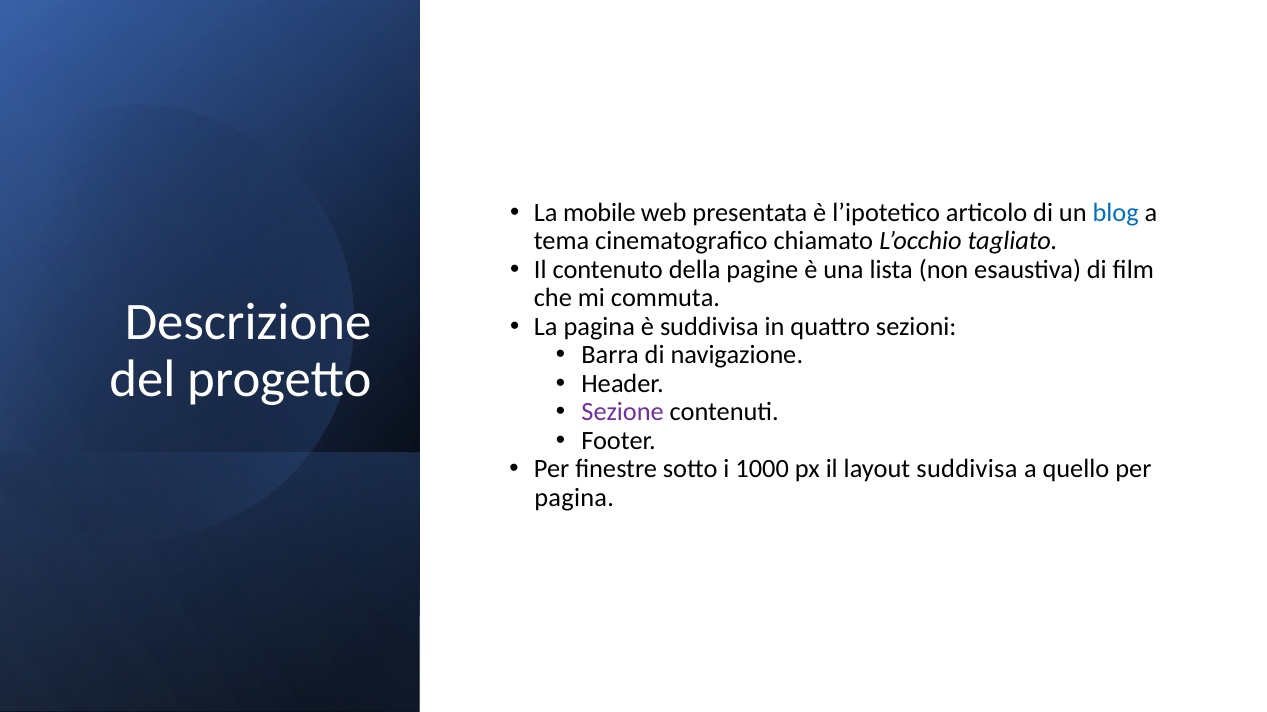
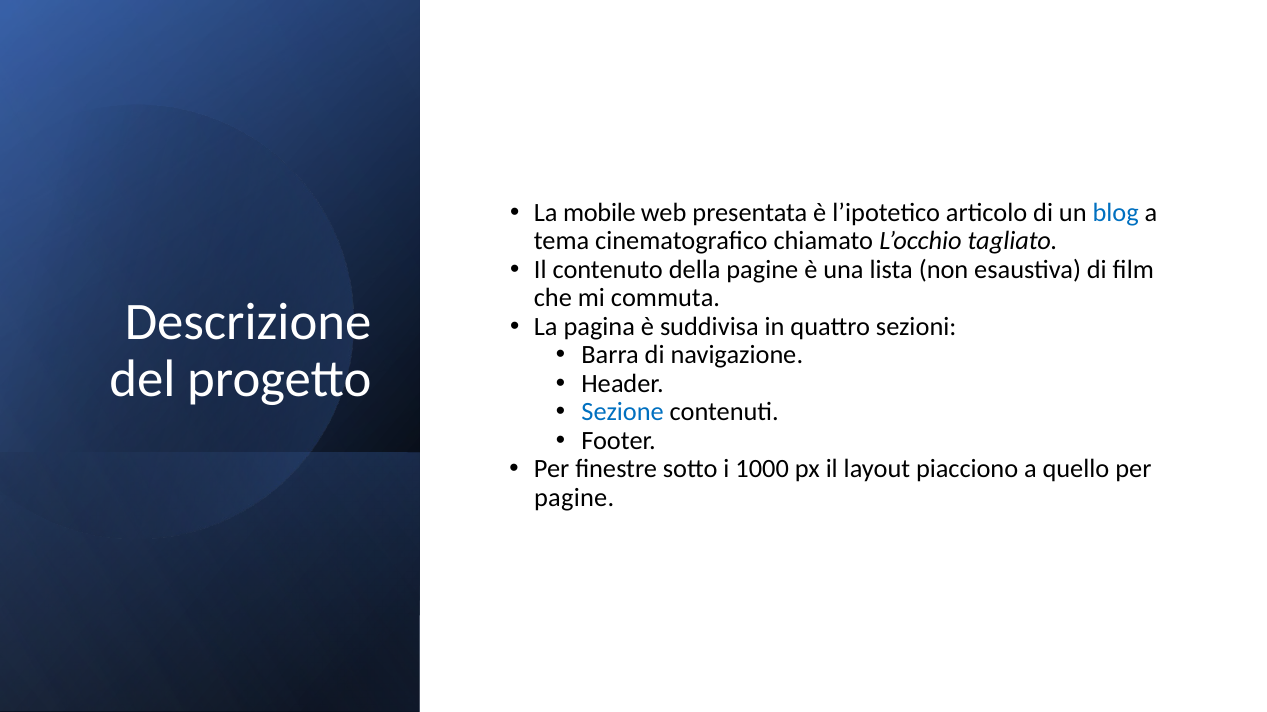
Sezione colour: purple -> blue
layout suddivisa: suddivisa -> piacciono
pagina at (574, 498): pagina -> pagine
